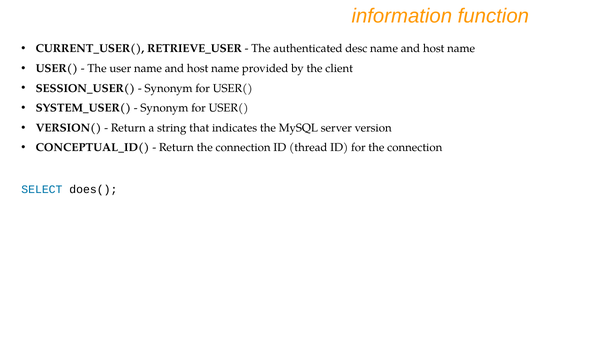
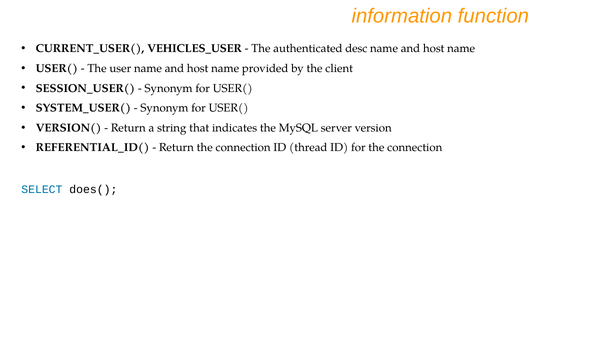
RETRIEVE_USER: RETRIEVE_USER -> VEHICLES_USER
CONCEPTUAL_ID(: CONCEPTUAL_ID( -> REFERENTIAL_ID(
